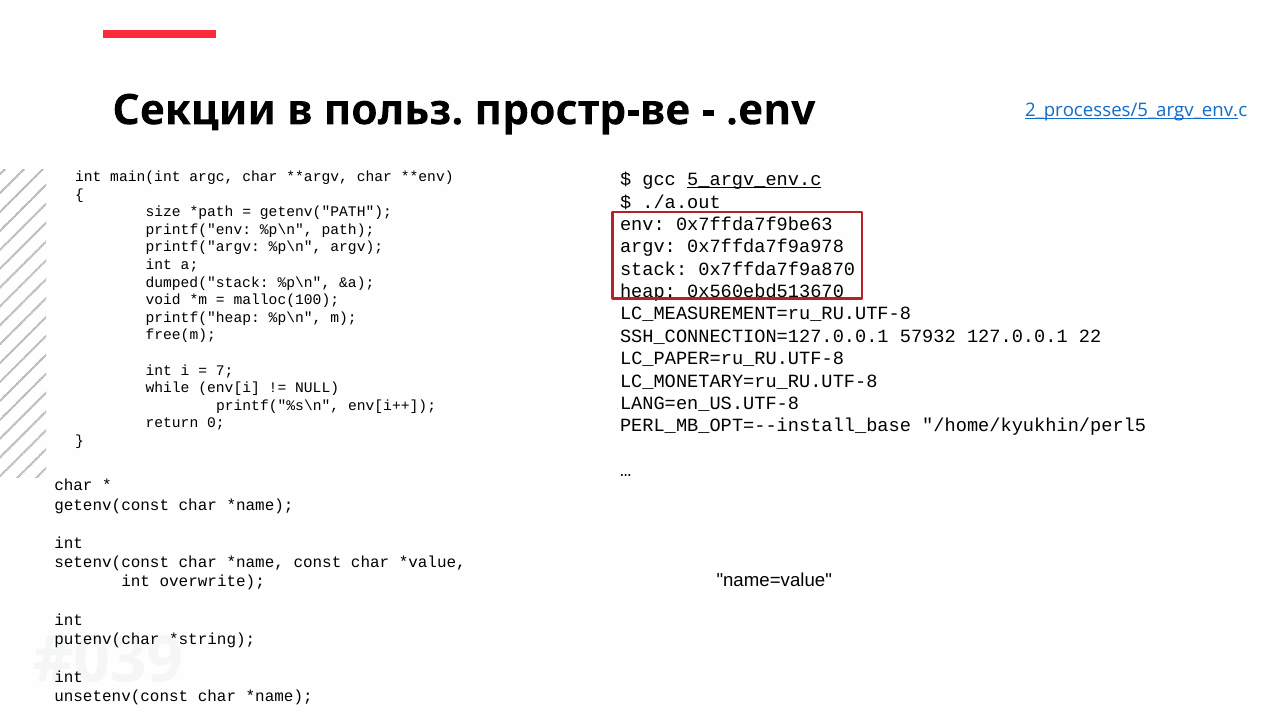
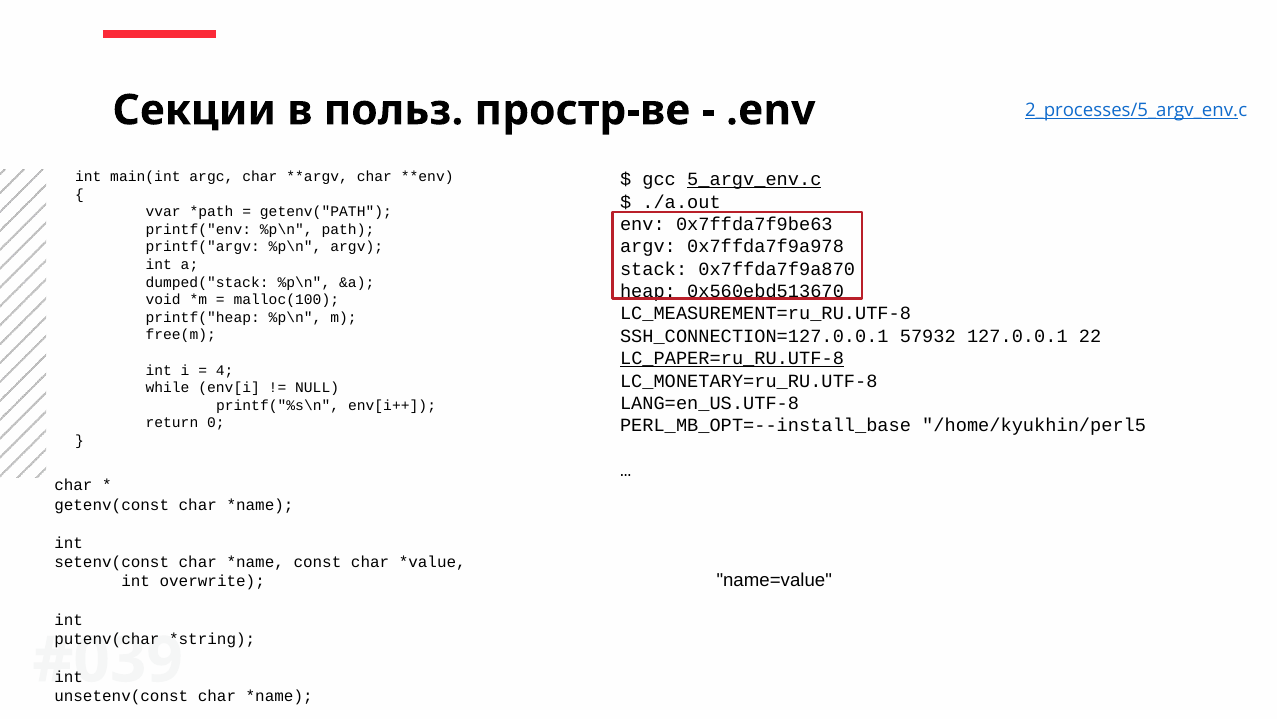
size: size -> vvar
LC_PAPER=ru_RU.UTF-8 underline: none -> present
7: 7 -> 4
